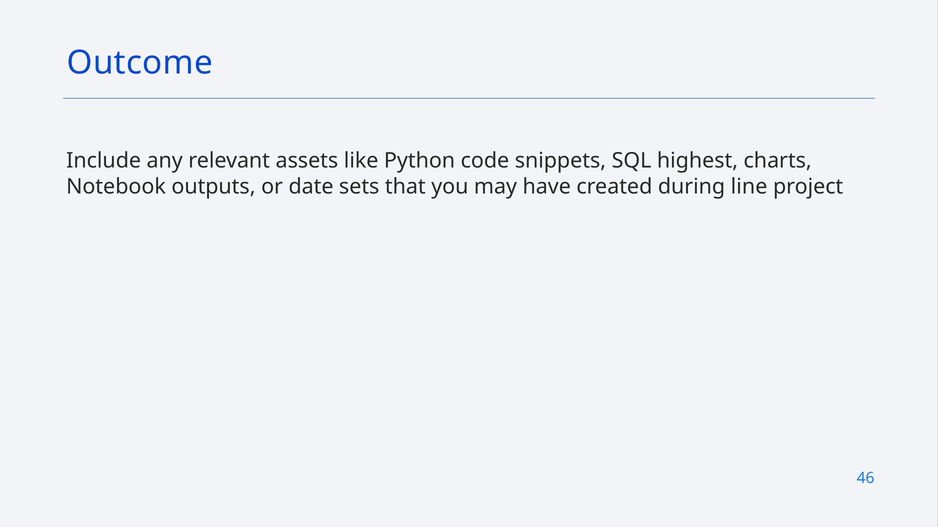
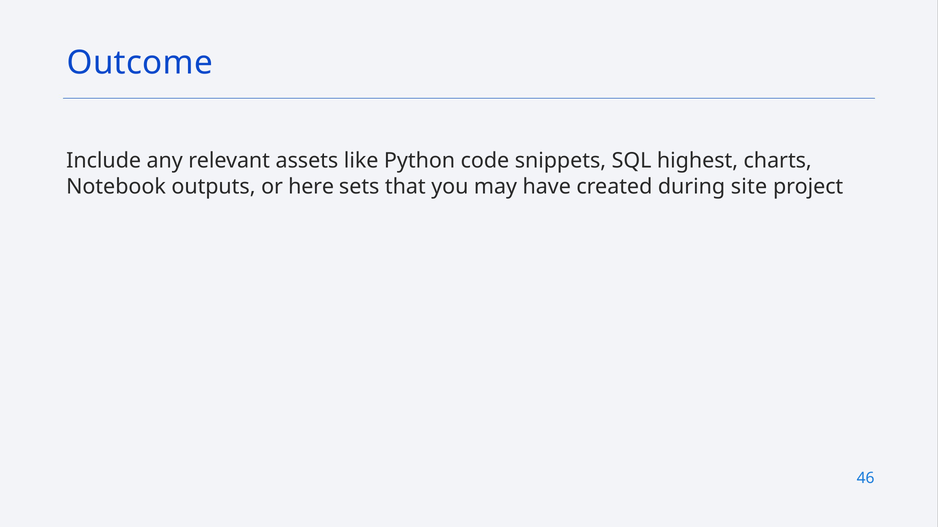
date: date -> here
line: line -> site
